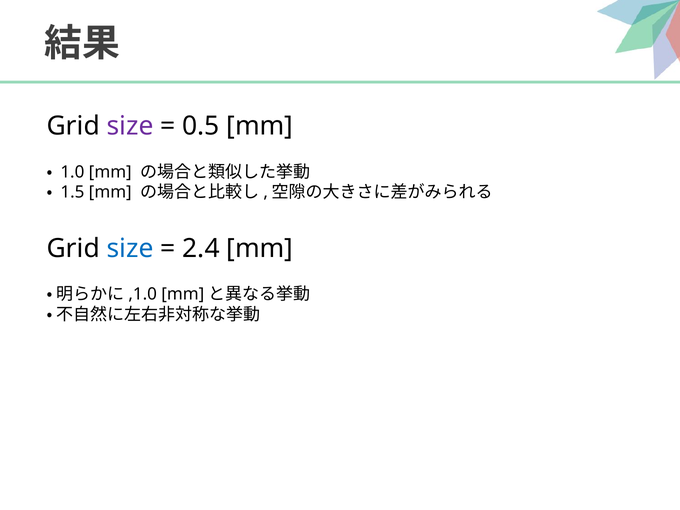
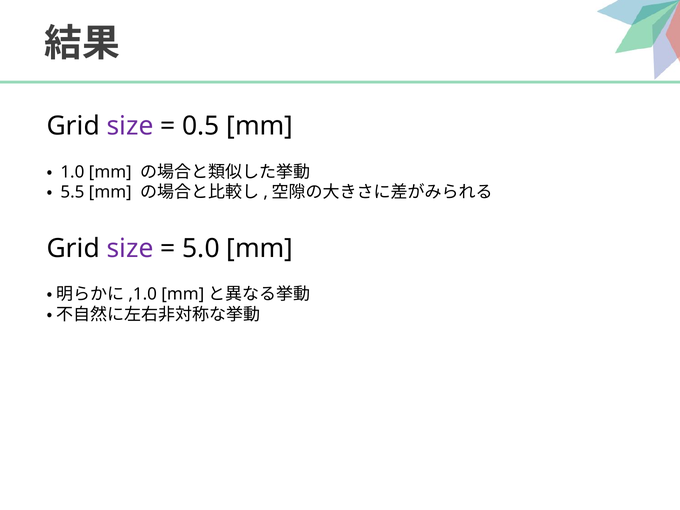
1.5: 1.5 -> 5.5
size at (130, 248) colour: blue -> purple
2.4: 2.4 -> 5.0
